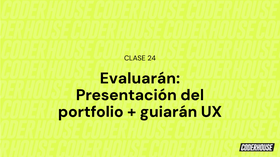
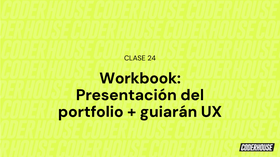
Evaluarán: Evaluarán -> Workbook
